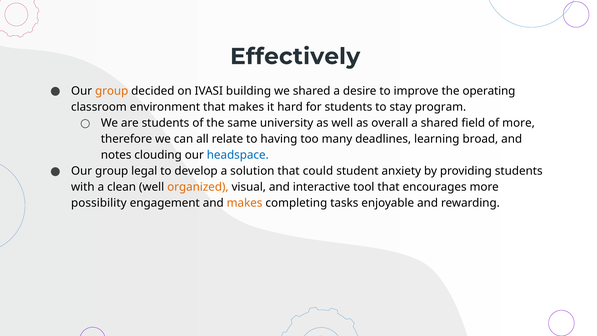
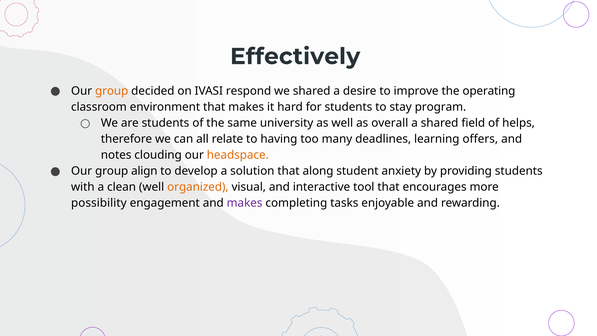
building: building -> respond
of more: more -> helps
broad: broad -> offers
headspace colour: blue -> orange
legal: legal -> align
could: could -> along
makes at (245, 203) colour: orange -> purple
